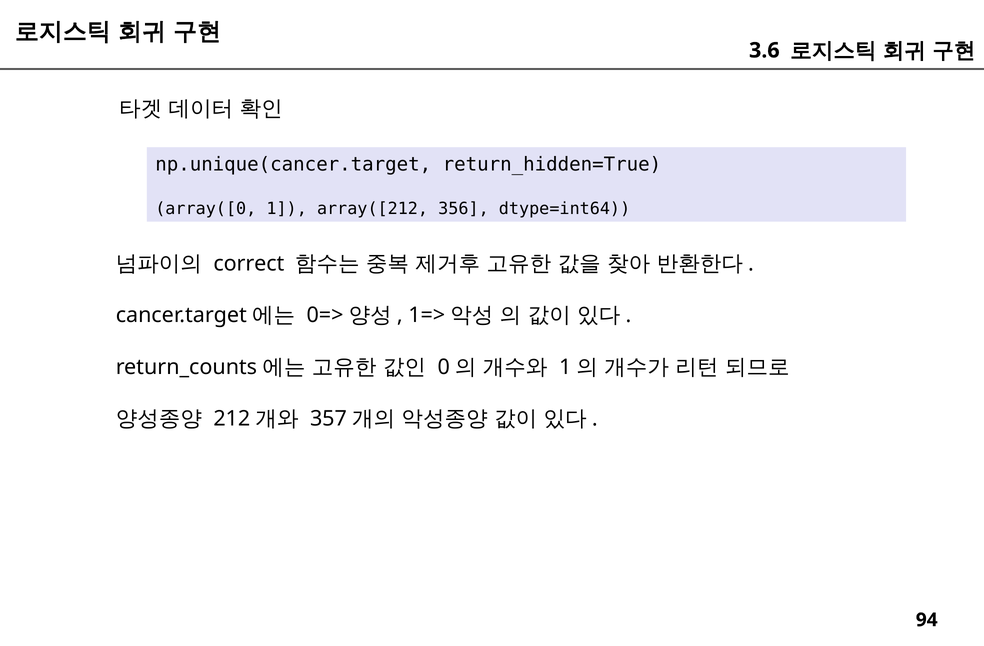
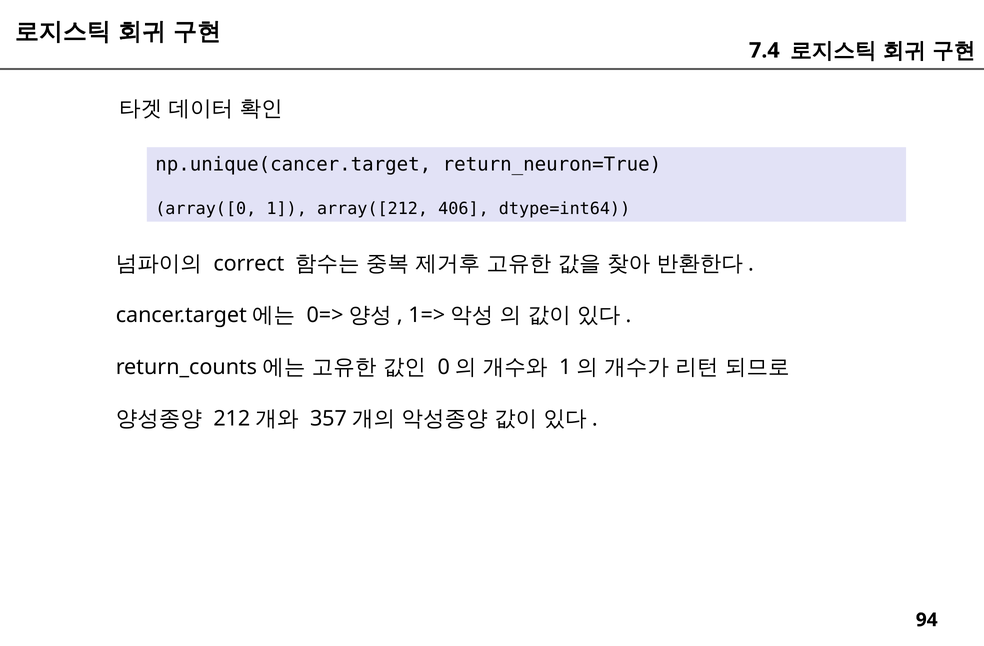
3.6: 3.6 -> 7.4
return_hidden=True: return_hidden=True -> return_neuron=True
356: 356 -> 406
